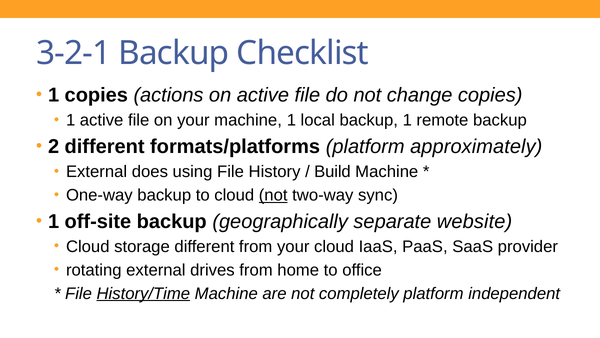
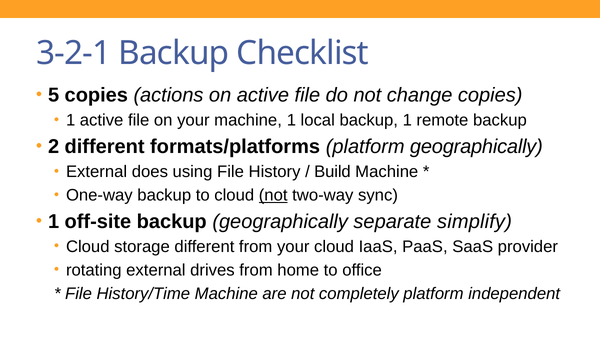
1 at (54, 95): 1 -> 5
platform approximately: approximately -> geographically
website: website -> simplify
History/Time underline: present -> none
